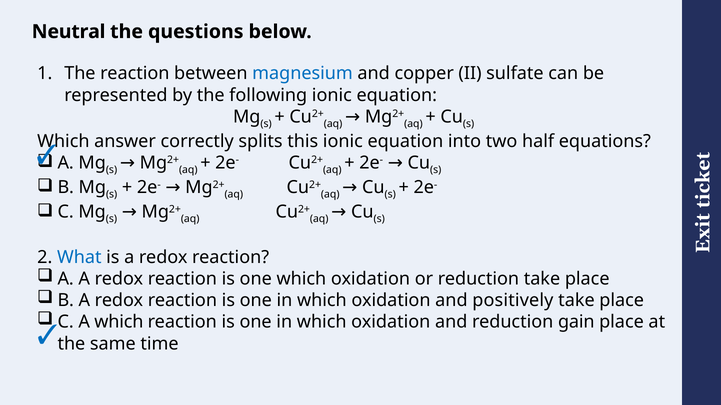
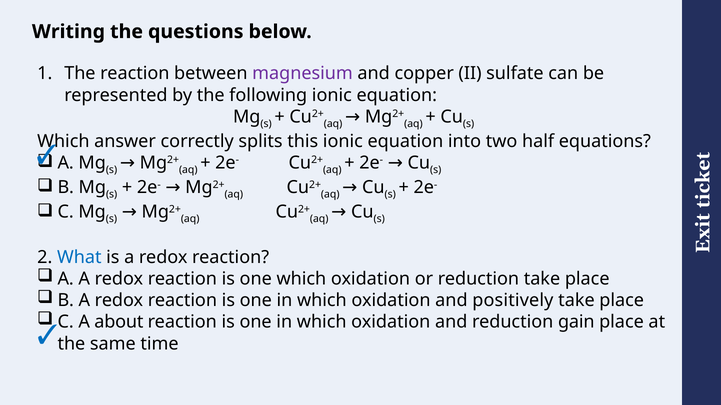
Neutral: Neutral -> Writing
magnesium colour: blue -> purple
A which: which -> about
